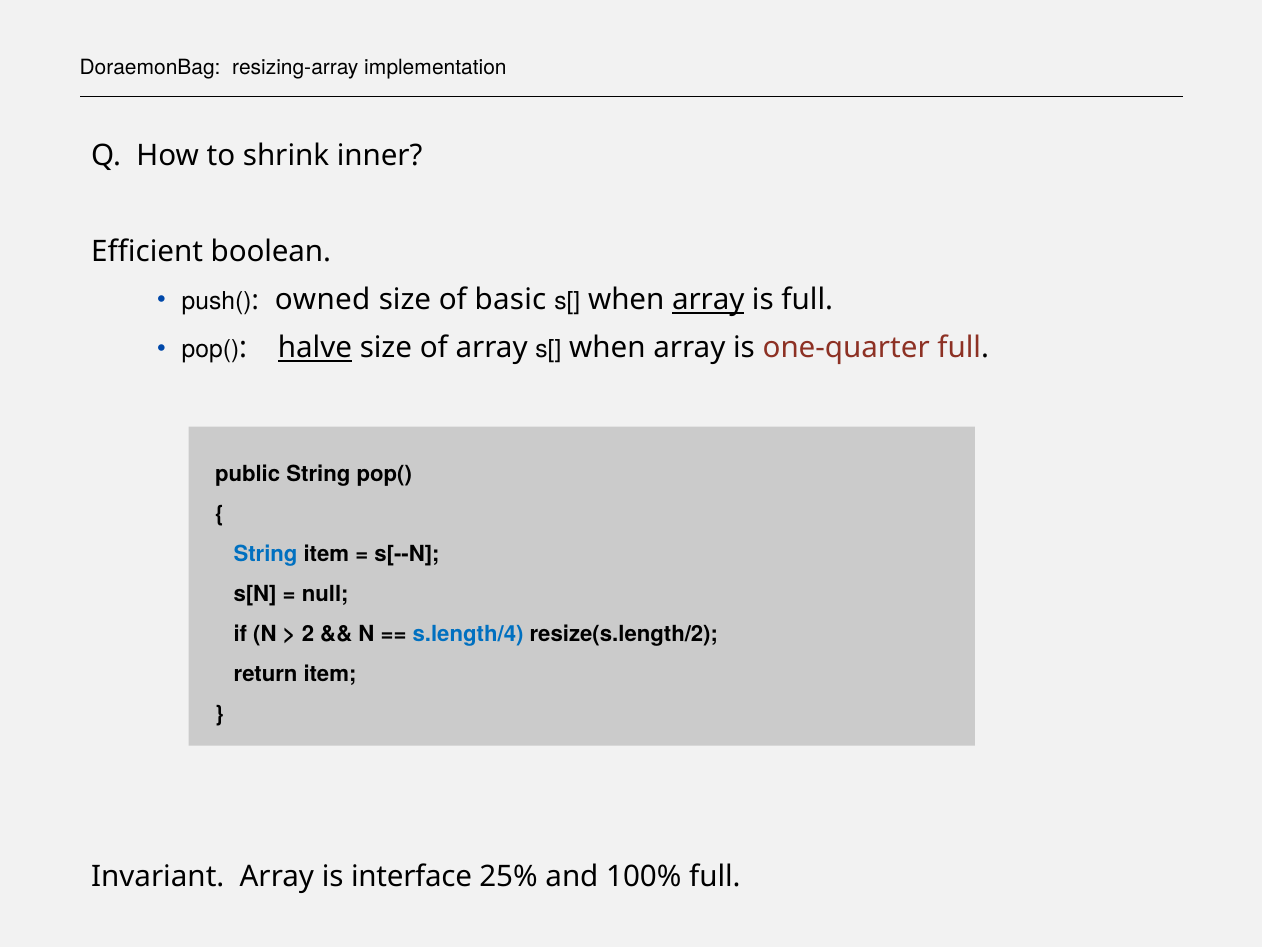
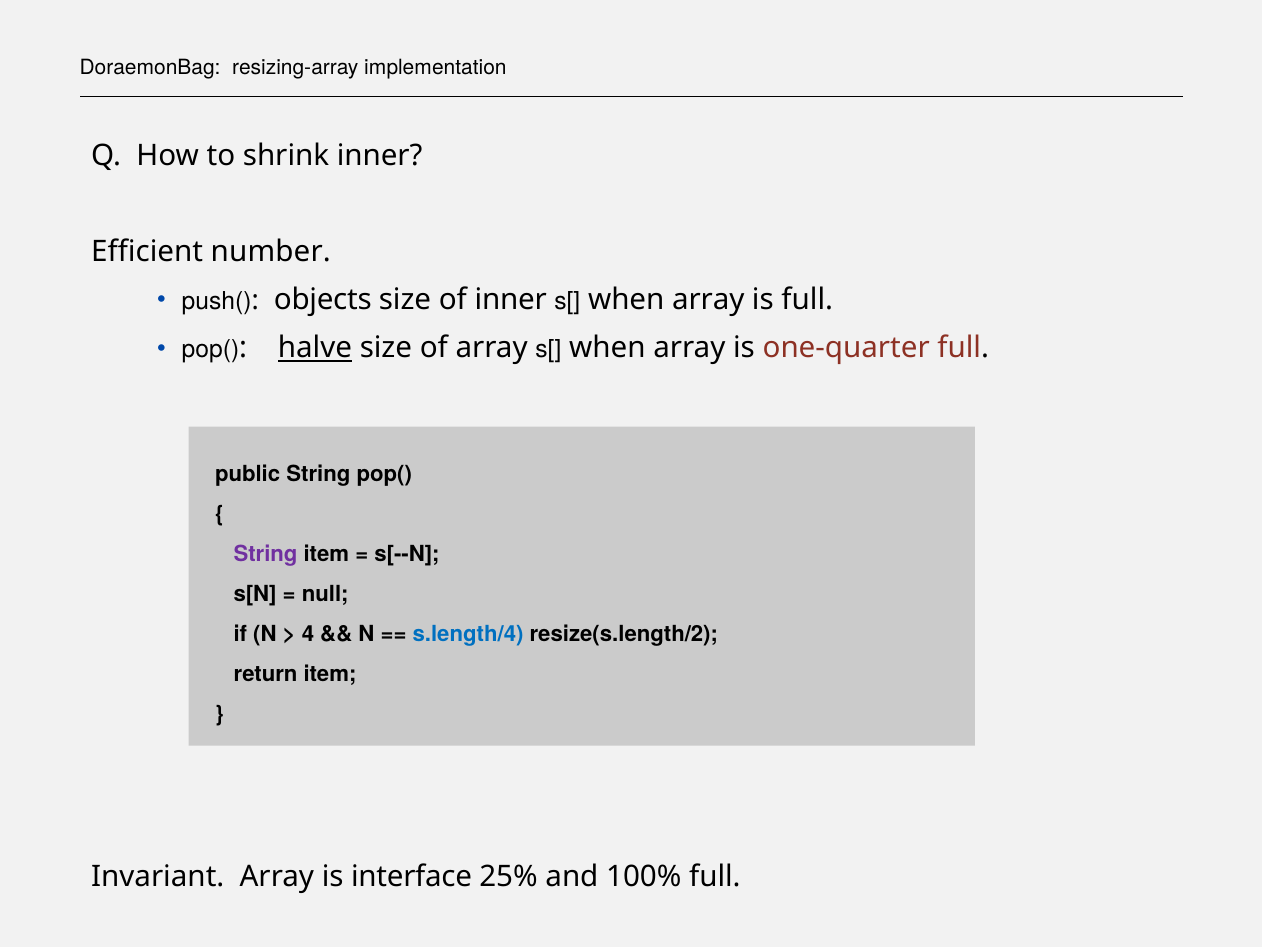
boolean: boolean -> number
owned: owned -> objects
of basic: basic -> inner
array at (708, 300) underline: present -> none
String at (266, 554) colour: blue -> purple
2: 2 -> 4
